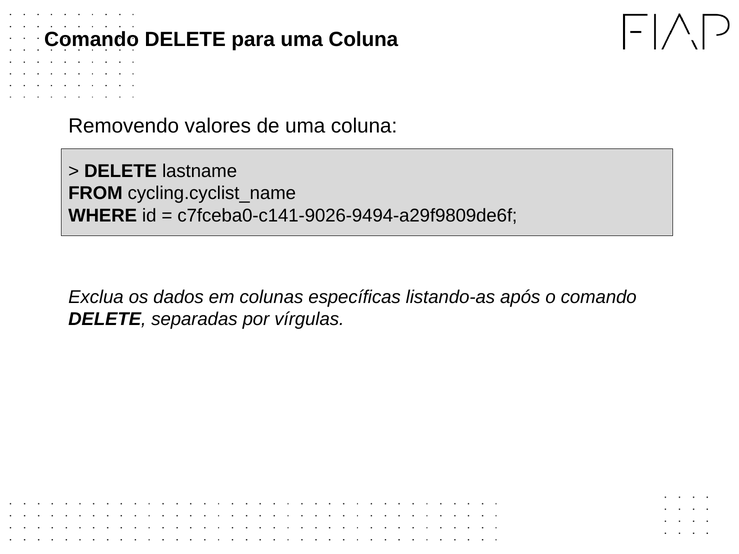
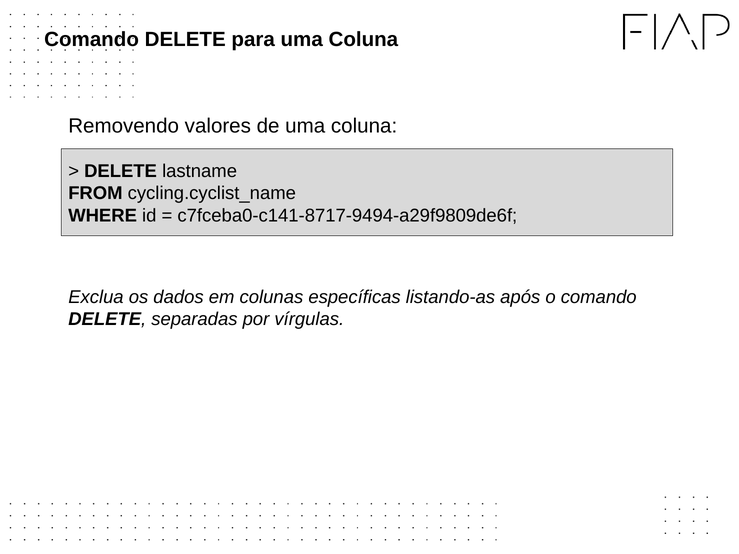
c7fceba0-c141-9026-9494-a29f9809de6f: c7fceba0-c141-9026-9494-a29f9809de6f -> c7fceba0-c141-8717-9494-a29f9809de6f
